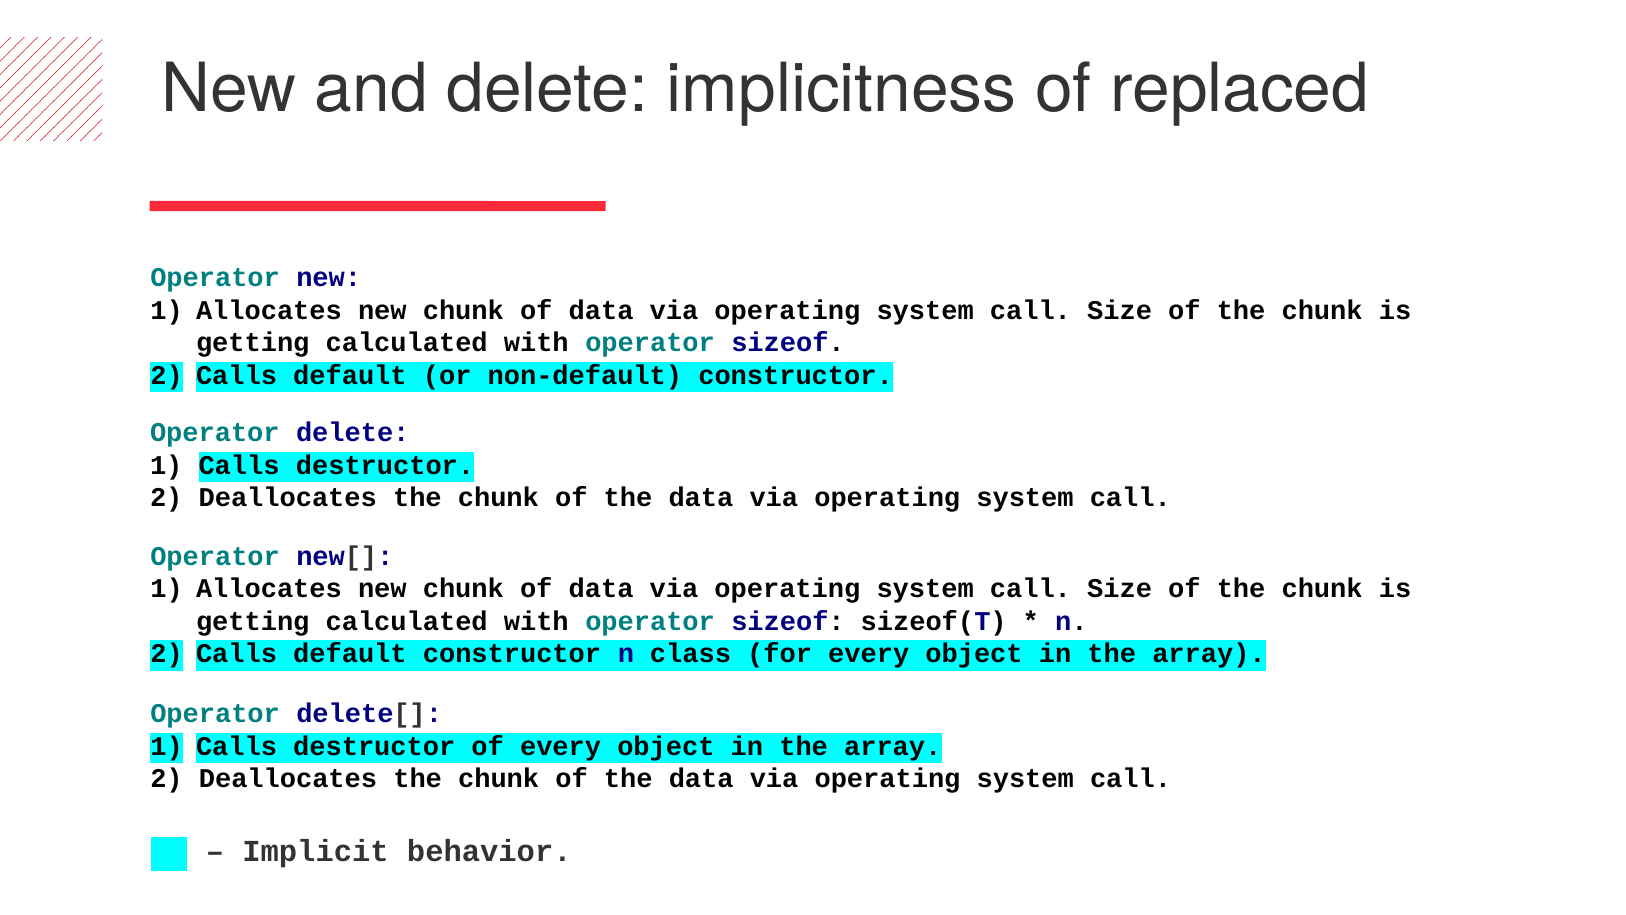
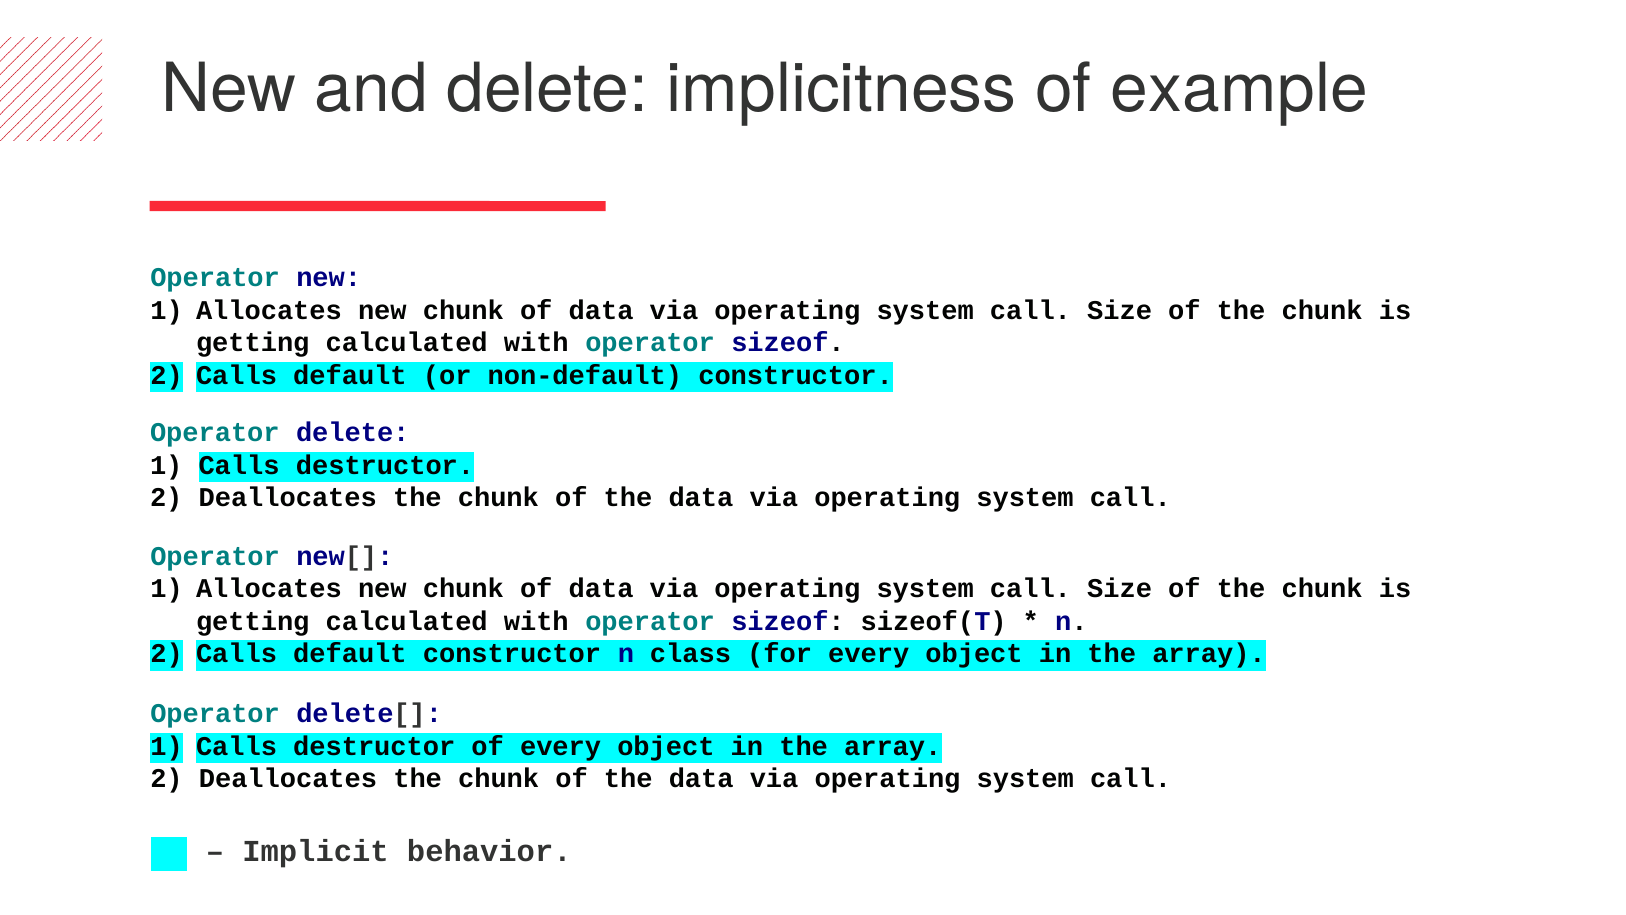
replaced: replaced -> example
